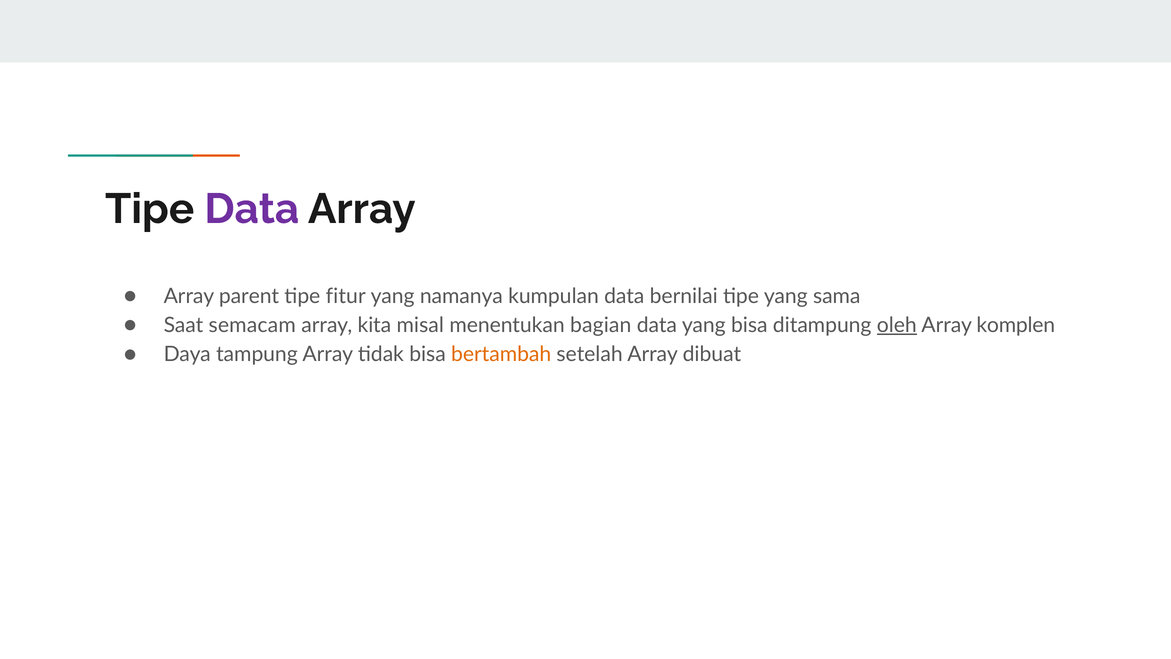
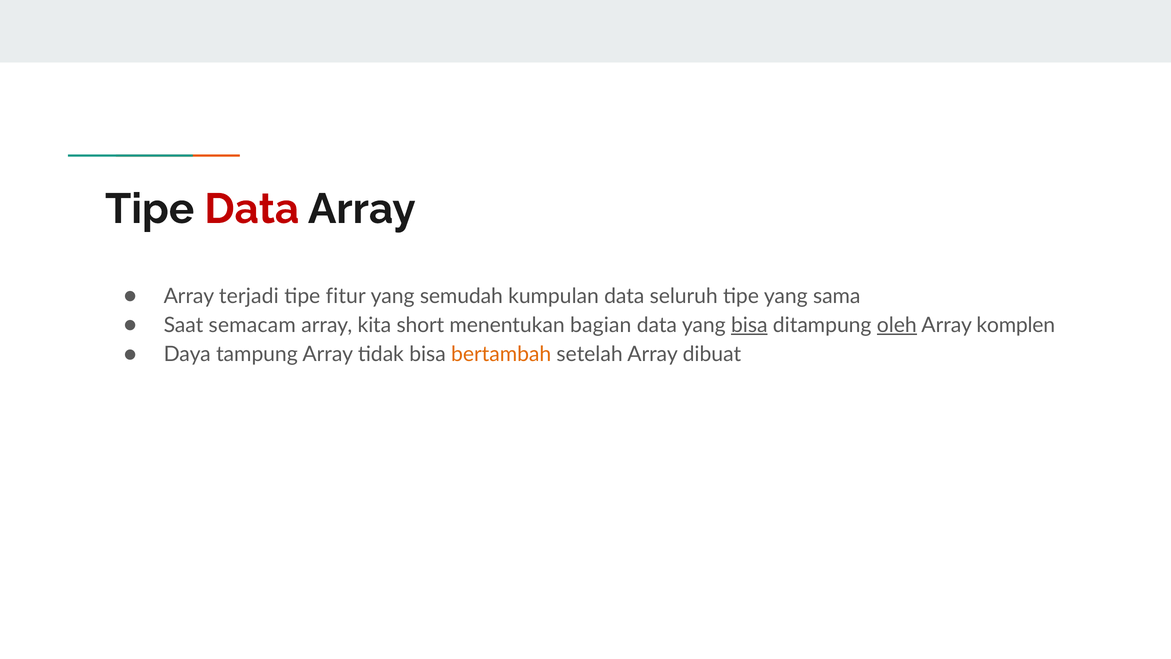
Data at (252, 209) colour: purple -> red
parent: parent -> terjadi
namanya: namanya -> semudah
bernilai: bernilai -> seluruh
misal: misal -> short
bisa at (749, 325) underline: none -> present
